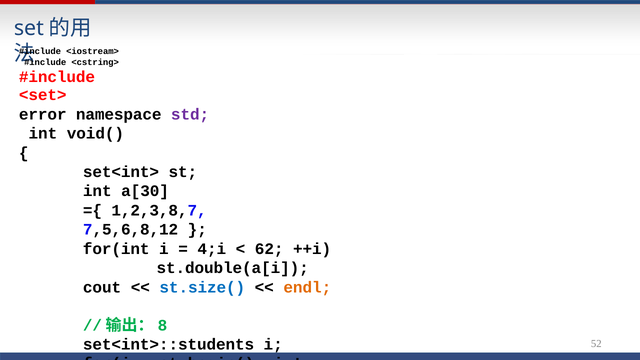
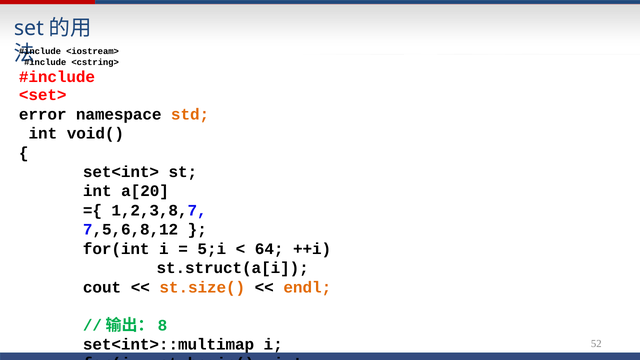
std colour: purple -> orange
a[30: a[30 -> a[20
4;i: 4;i -> 5;i
62: 62 -> 64
st.double(a[i: st.double(a[i -> st.struct(a[i
st.size( colour: blue -> orange
set<int>::students: set<int>::students -> set<int>::multimap
